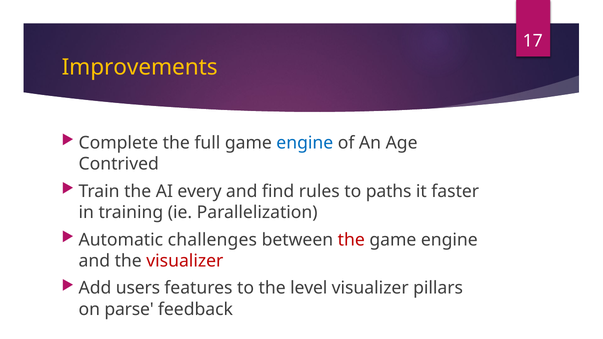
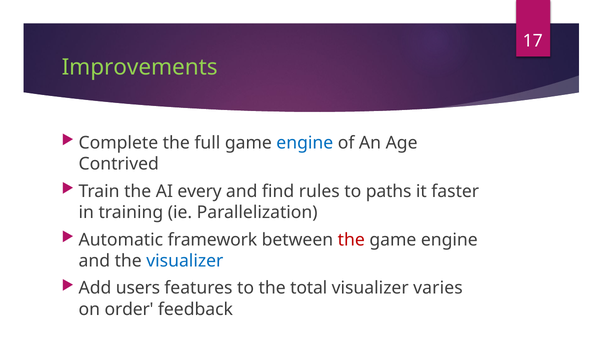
Improvements colour: yellow -> light green
challenges: challenges -> framework
visualizer at (185, 261) colour: red -> blue
level: level -> total
pillars: pillars -> varies
parse: parse -> order
